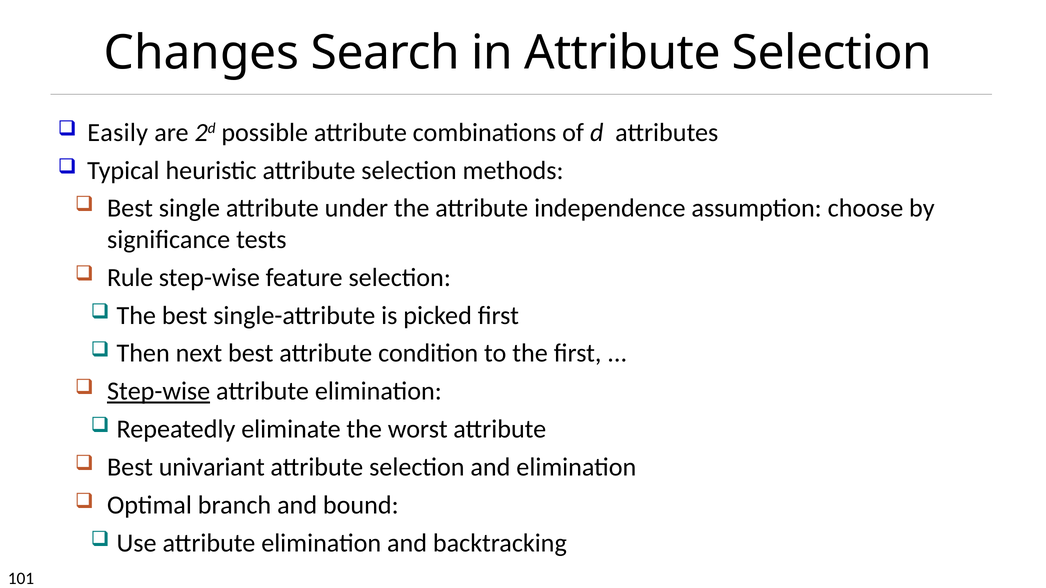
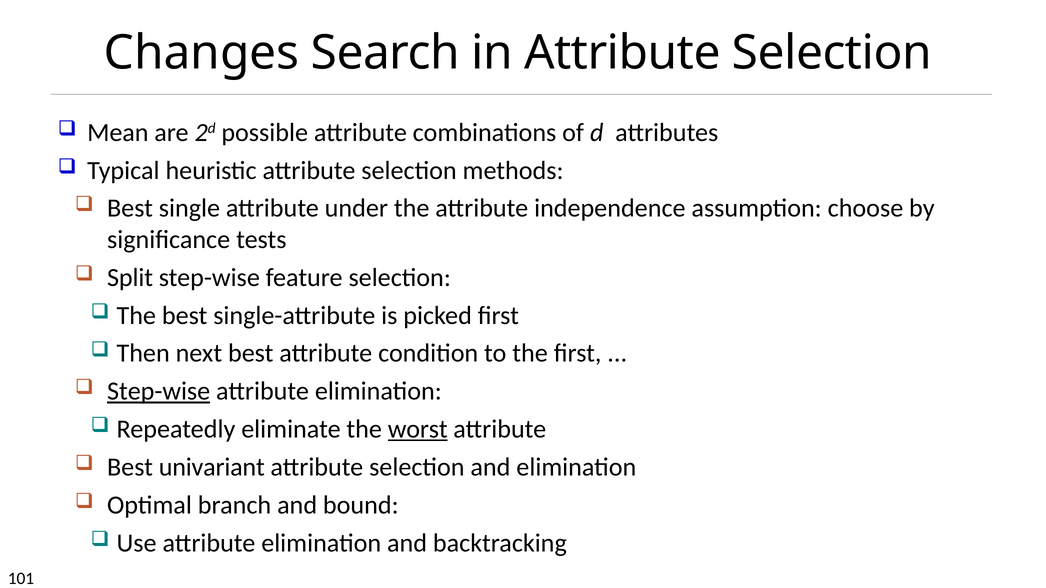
Easily: Easily -> Mean
Rule: Rule -> Split
worst underline: none -> present
